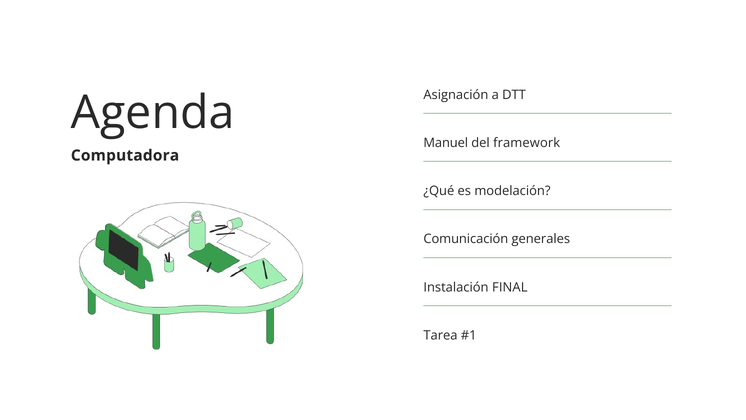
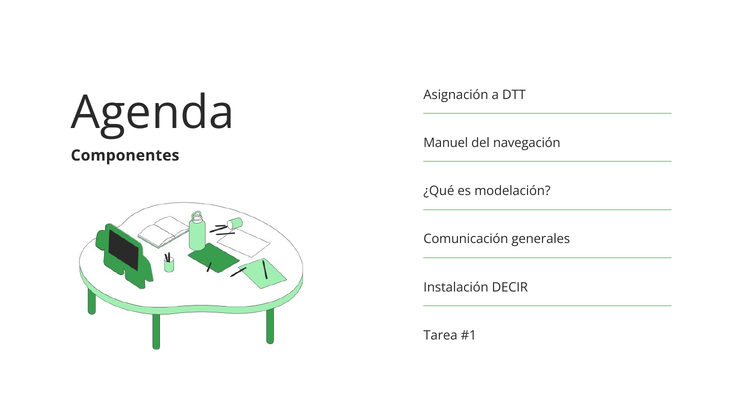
framework: framework -> navegación
Computadora: Computadora -> Componentes
FINAL: FINAL -> DECIR
